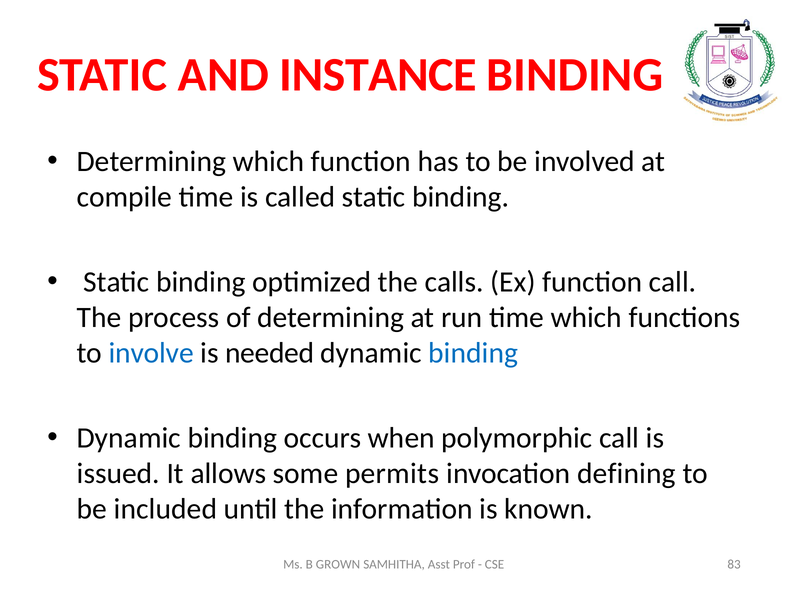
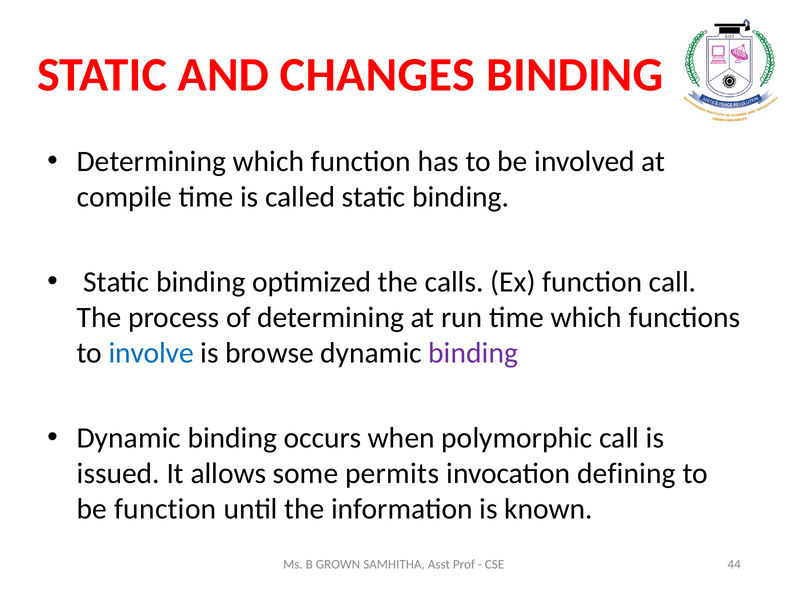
INSTANCE: INSTANCE -> CHANGES
needed: needed -> browse
binding at (473, 353) colour: blue -> purple
be included: included -> function
83: 83 -> 44
